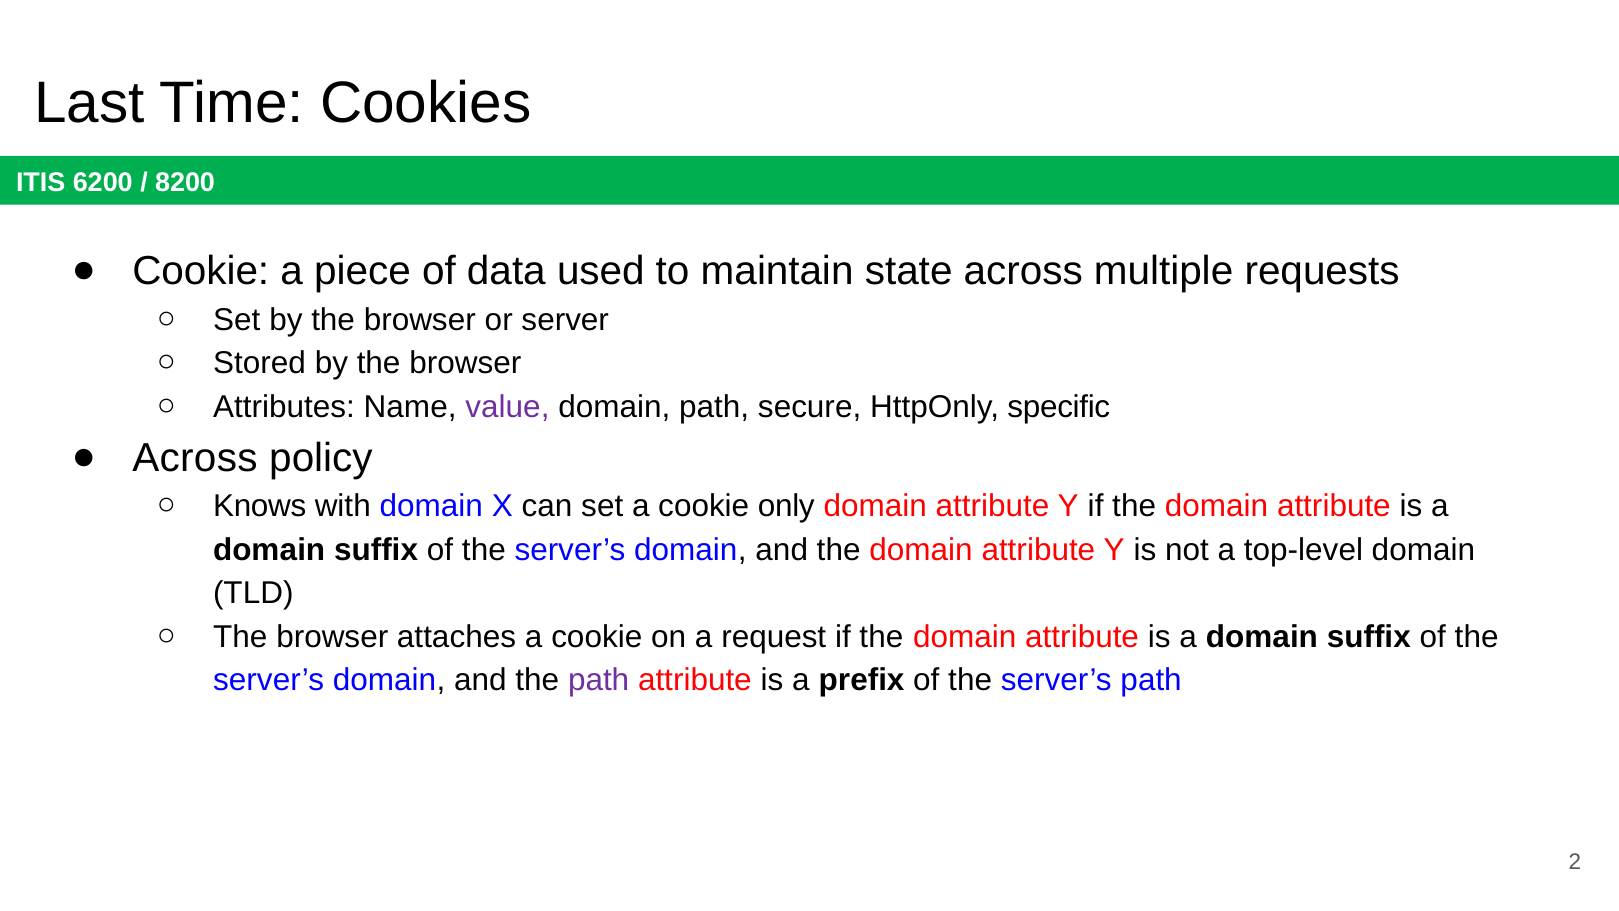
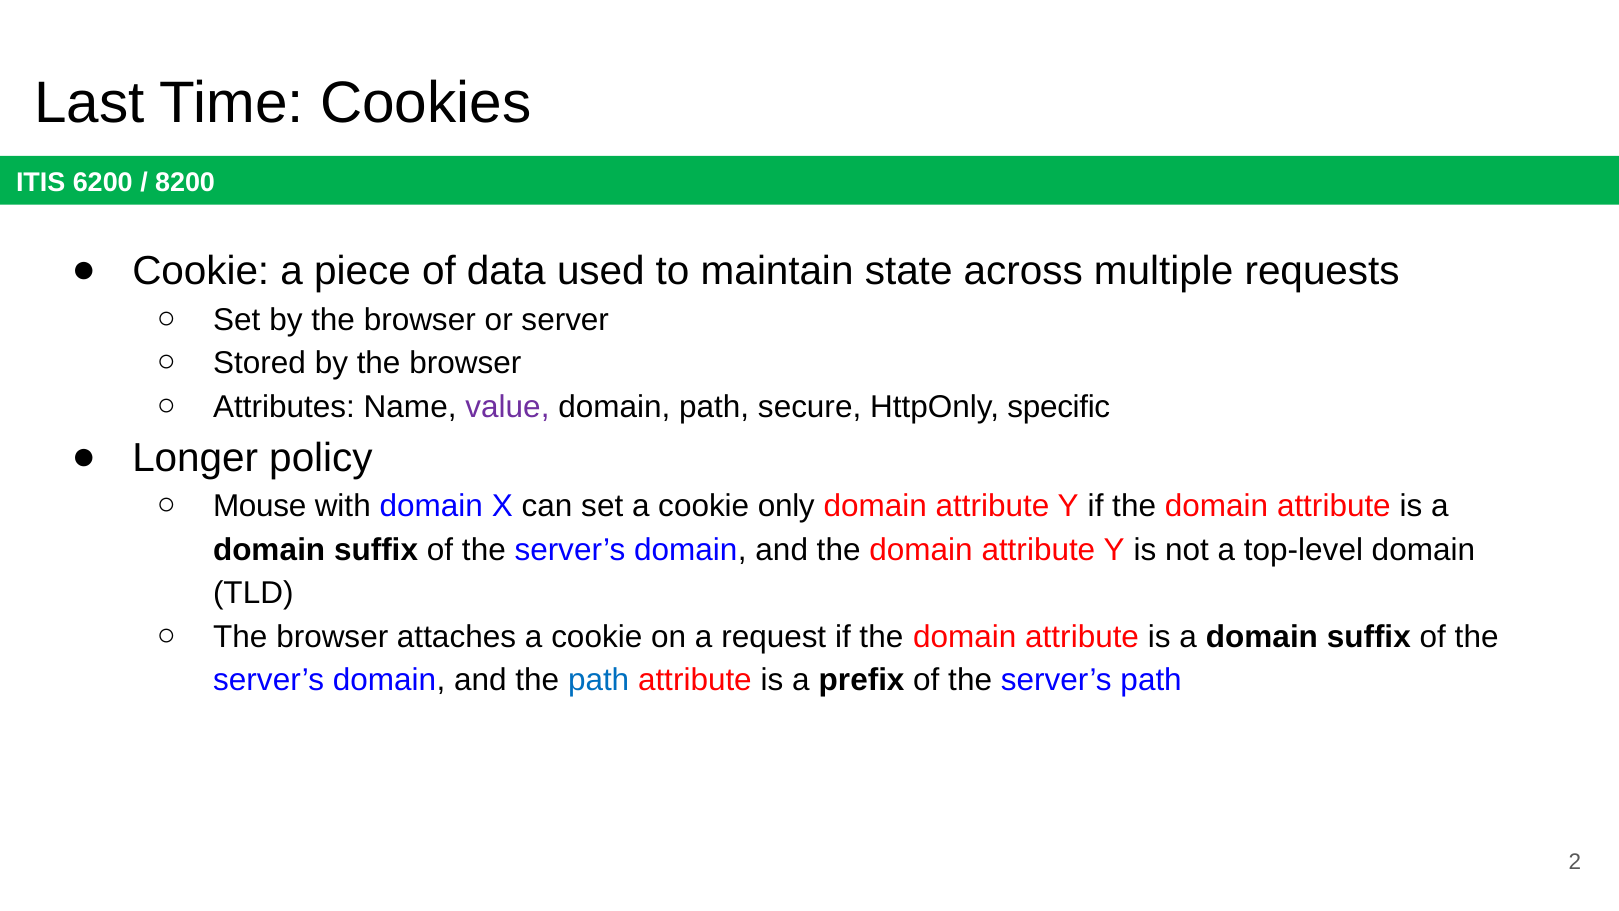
Across at (195, 458): Across -> Longer
Knows: Knows -> Mouse
path at (599, 680) colour: purple -> blue
